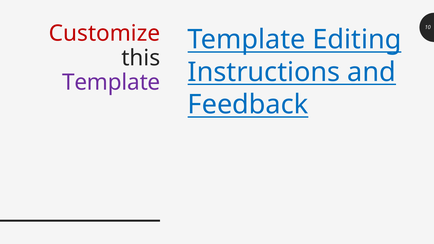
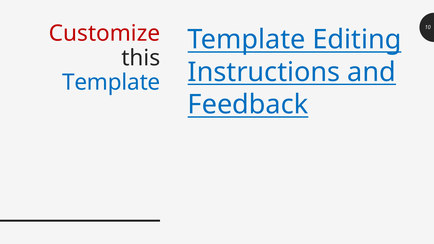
Template at (111, 82) colour: purple -> blue
